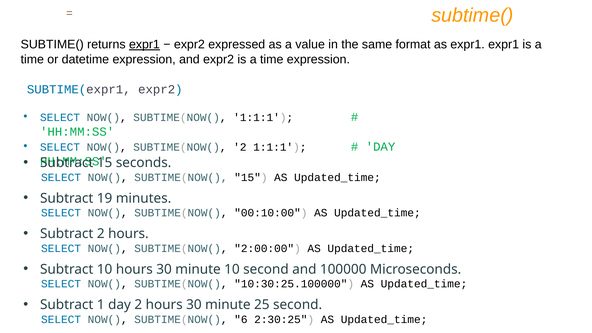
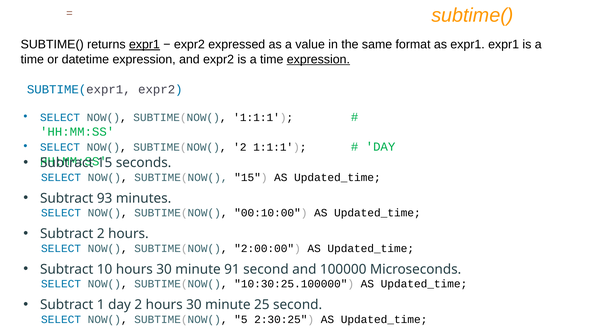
expression at (318, 59) underline: none -> present
19: 19 -> 93
minute 10: 10 -> 91
6: 6 -> 5
